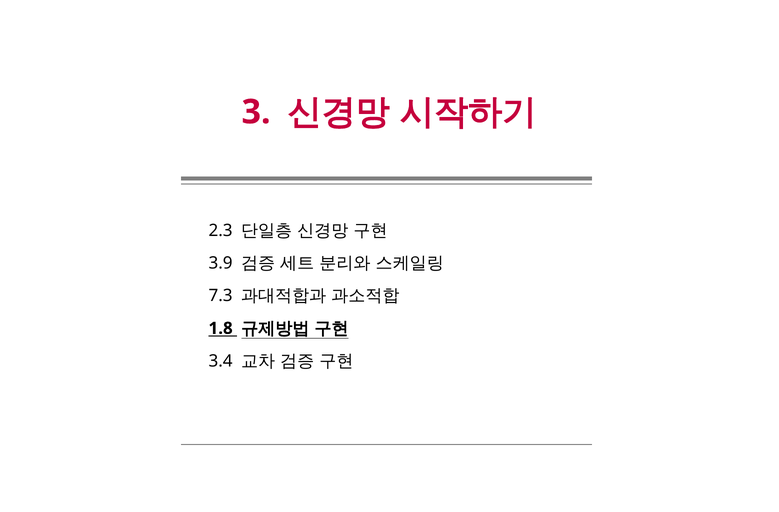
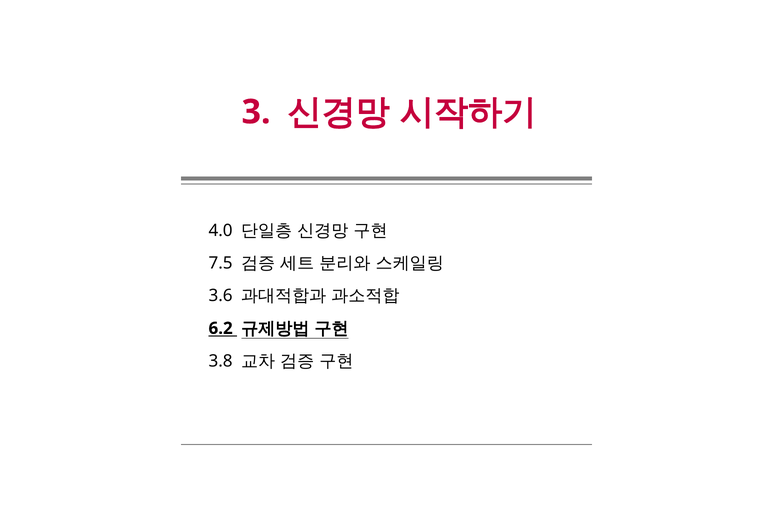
2.3: 2.3 -> 4.0
3.9: 3.9 -> 7.5
7.3: 7.3 -> 3.6
1.8: 1.8 -> 6.2
3.4: 3.4 -> 3.8
